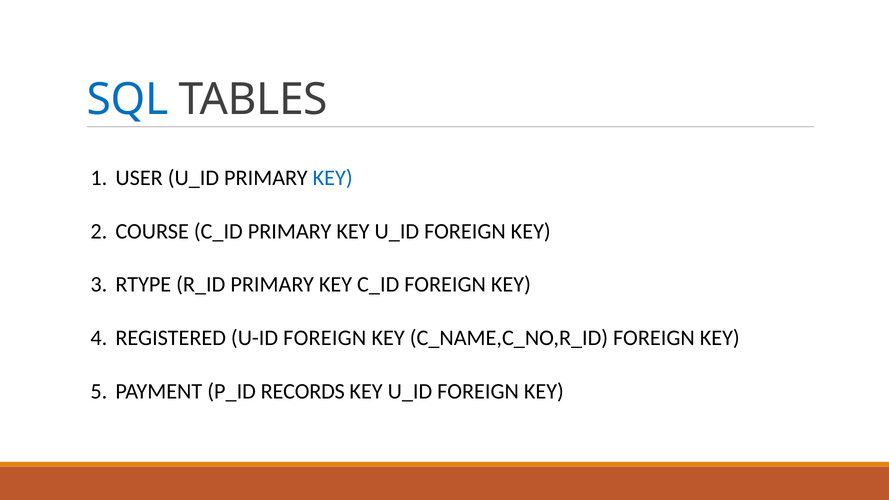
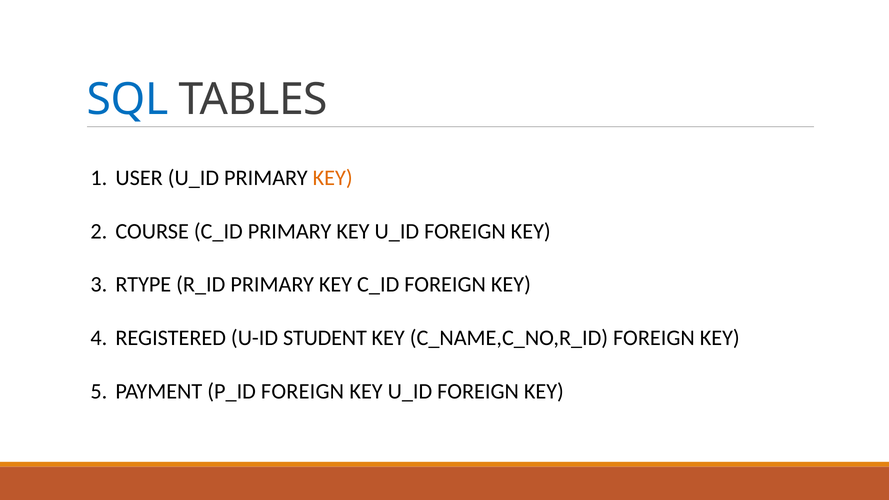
KEY at (333, 178) colour: blue -> orange
U-ID FOREIGN: FOREIGN -> STUDENT
P_ID RECORDS: RECORDS -> FOREIGN
